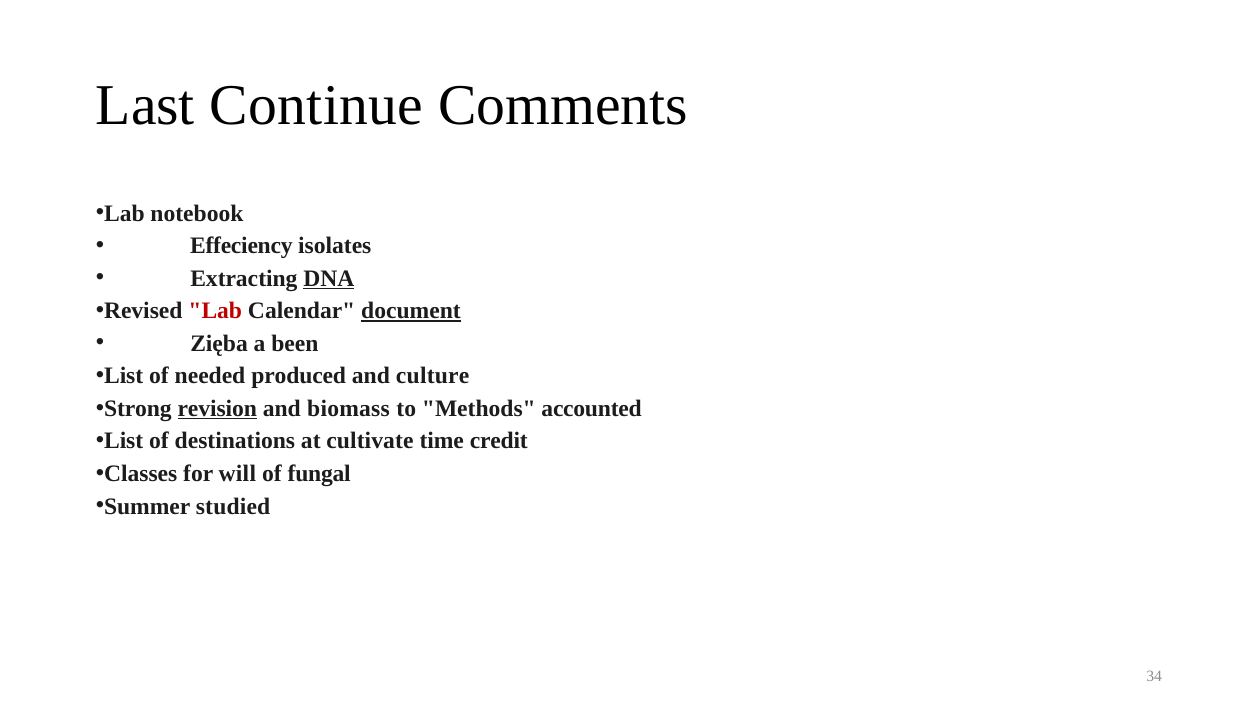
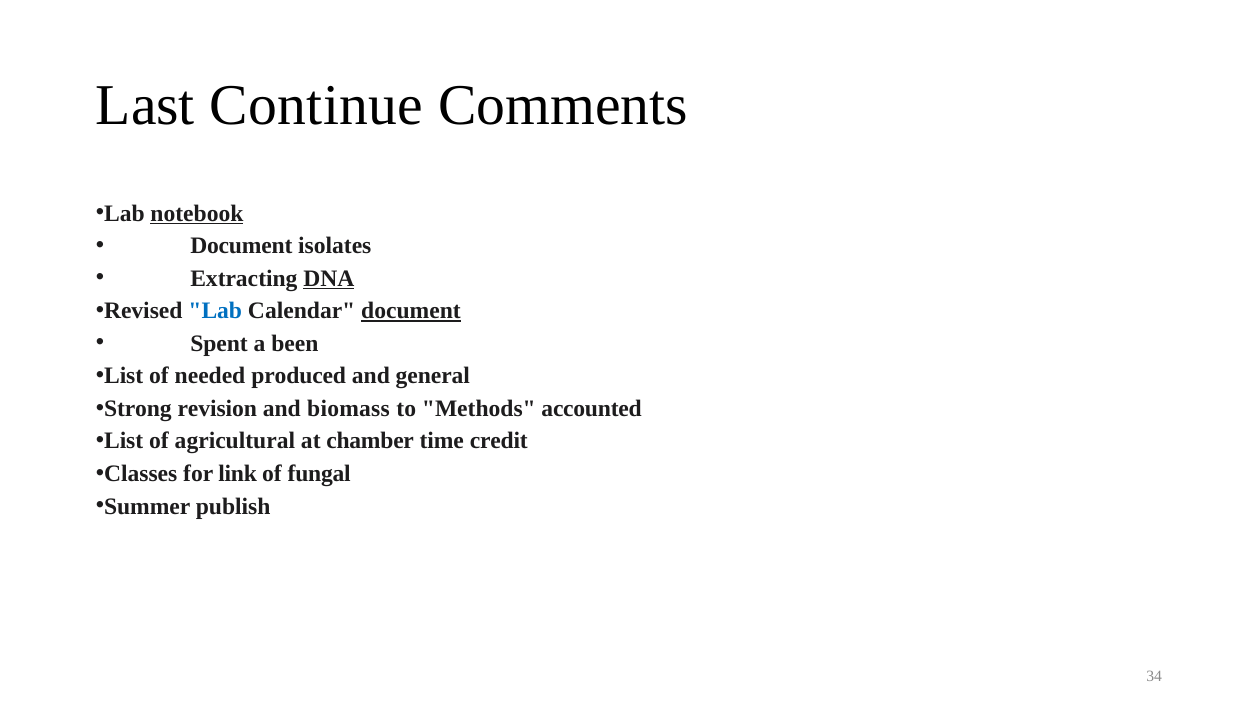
notebook underline: none -> present
Effeciency at (241, 246): Effeciency -> Document
Lab at (215, 311) colour: red -> blue
Zięba: Zięba -> Spent
culture: culture -> general
revision underline: present -> none
destinations: destinations -> agricultural
cultivate: cultivate -> chamber
will: will -> link
studied: studied -> publish
